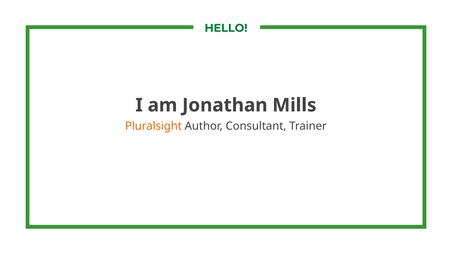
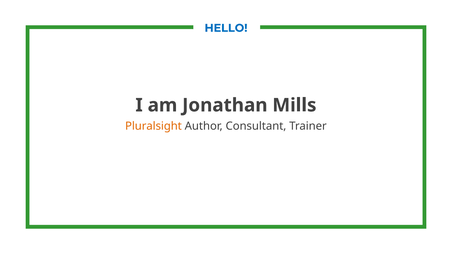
HELLO colour: green -> blue
